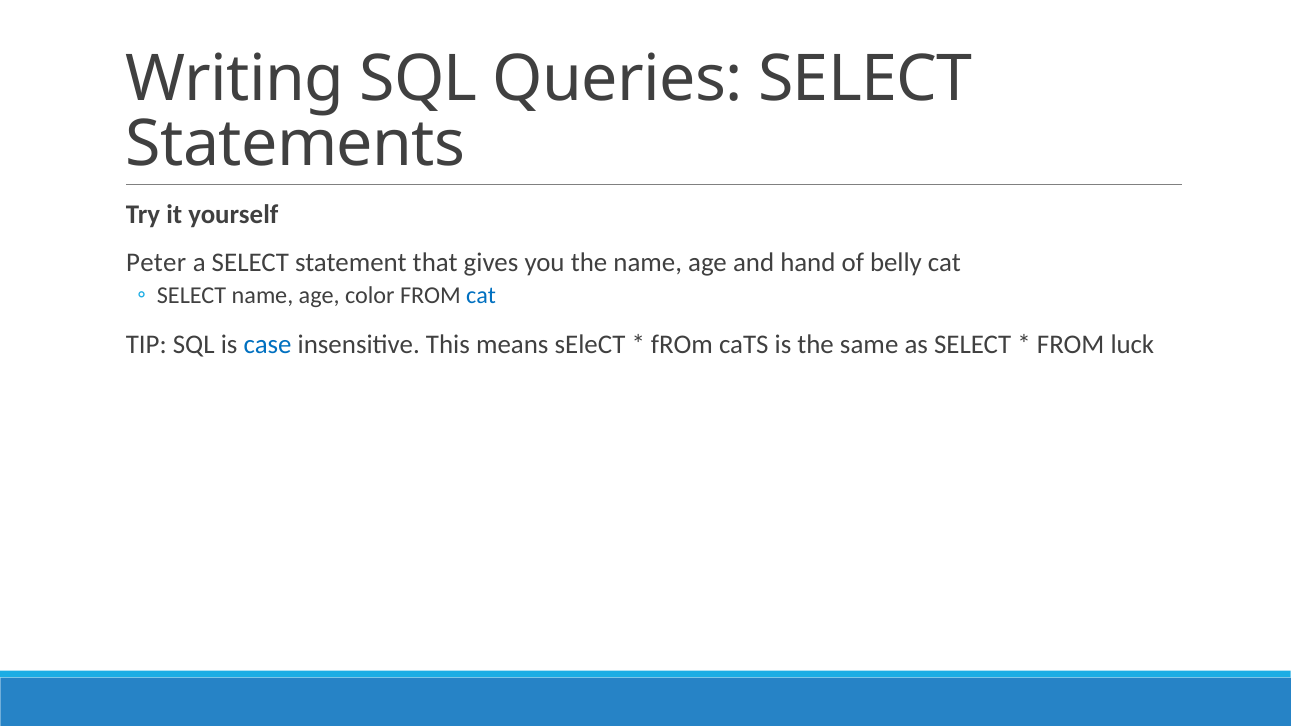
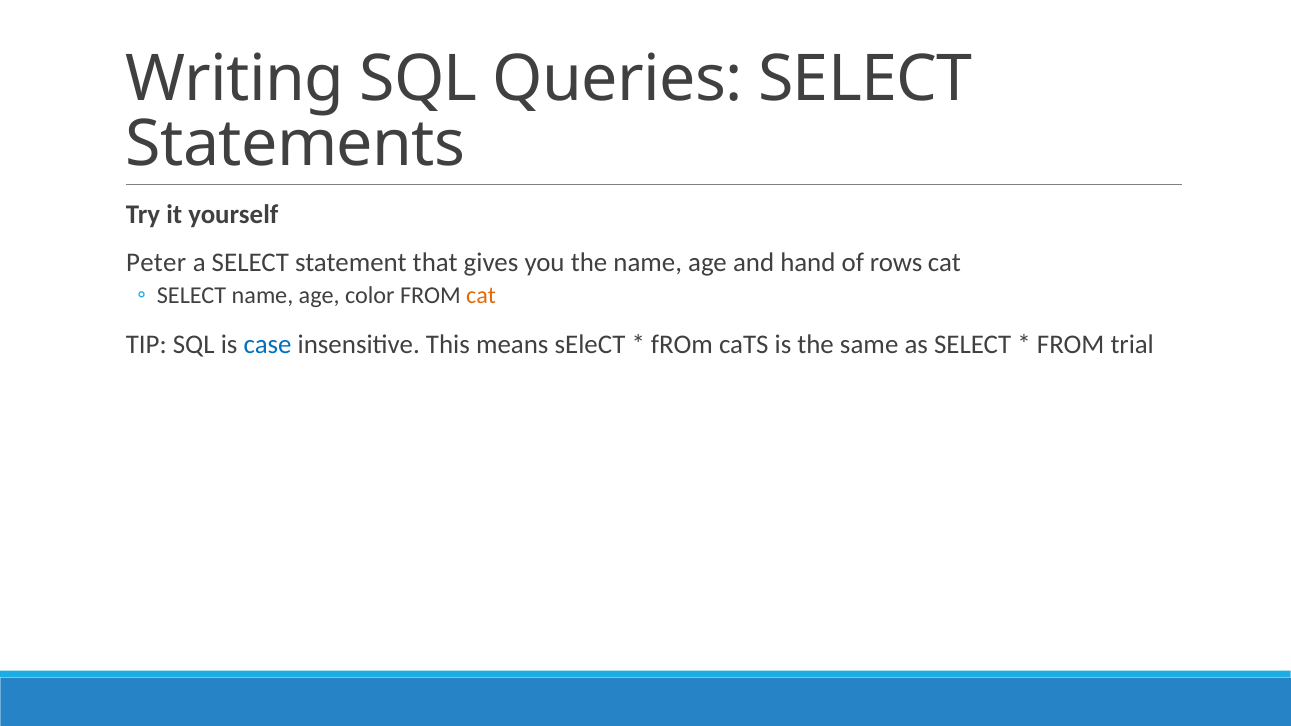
belly: belly -> rows
cat at (481, 296) colour: blue -> orange
luck: luck -> trial
